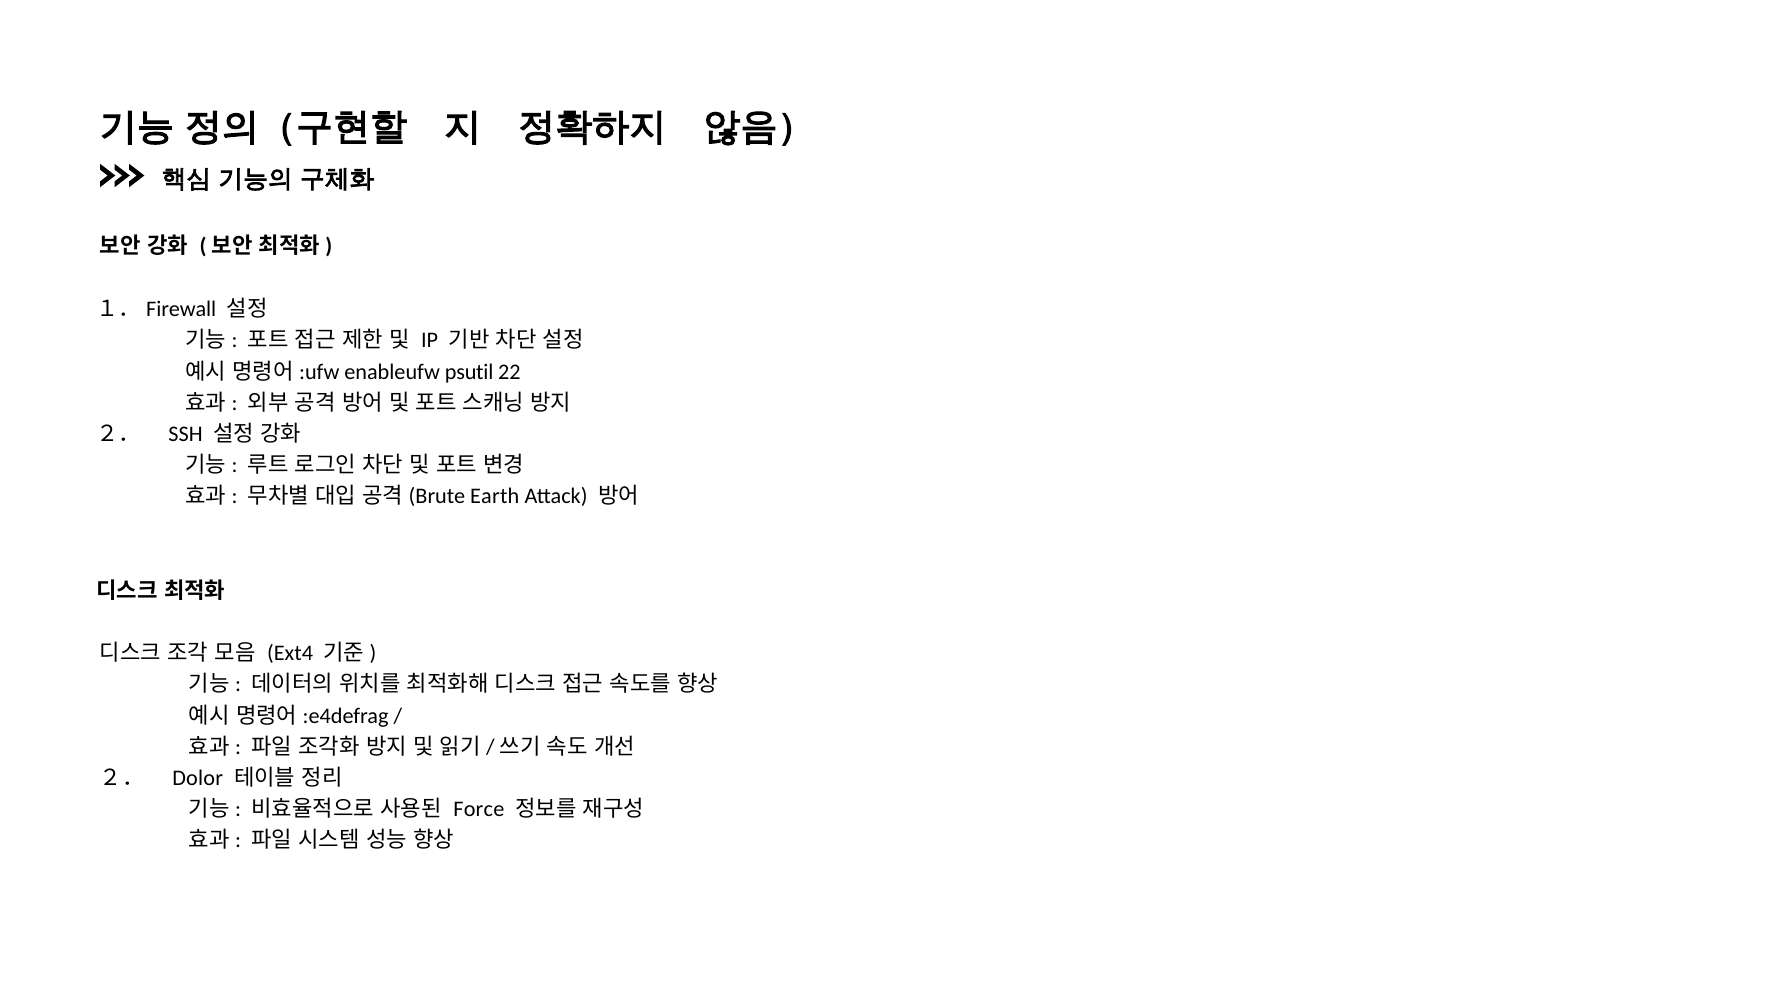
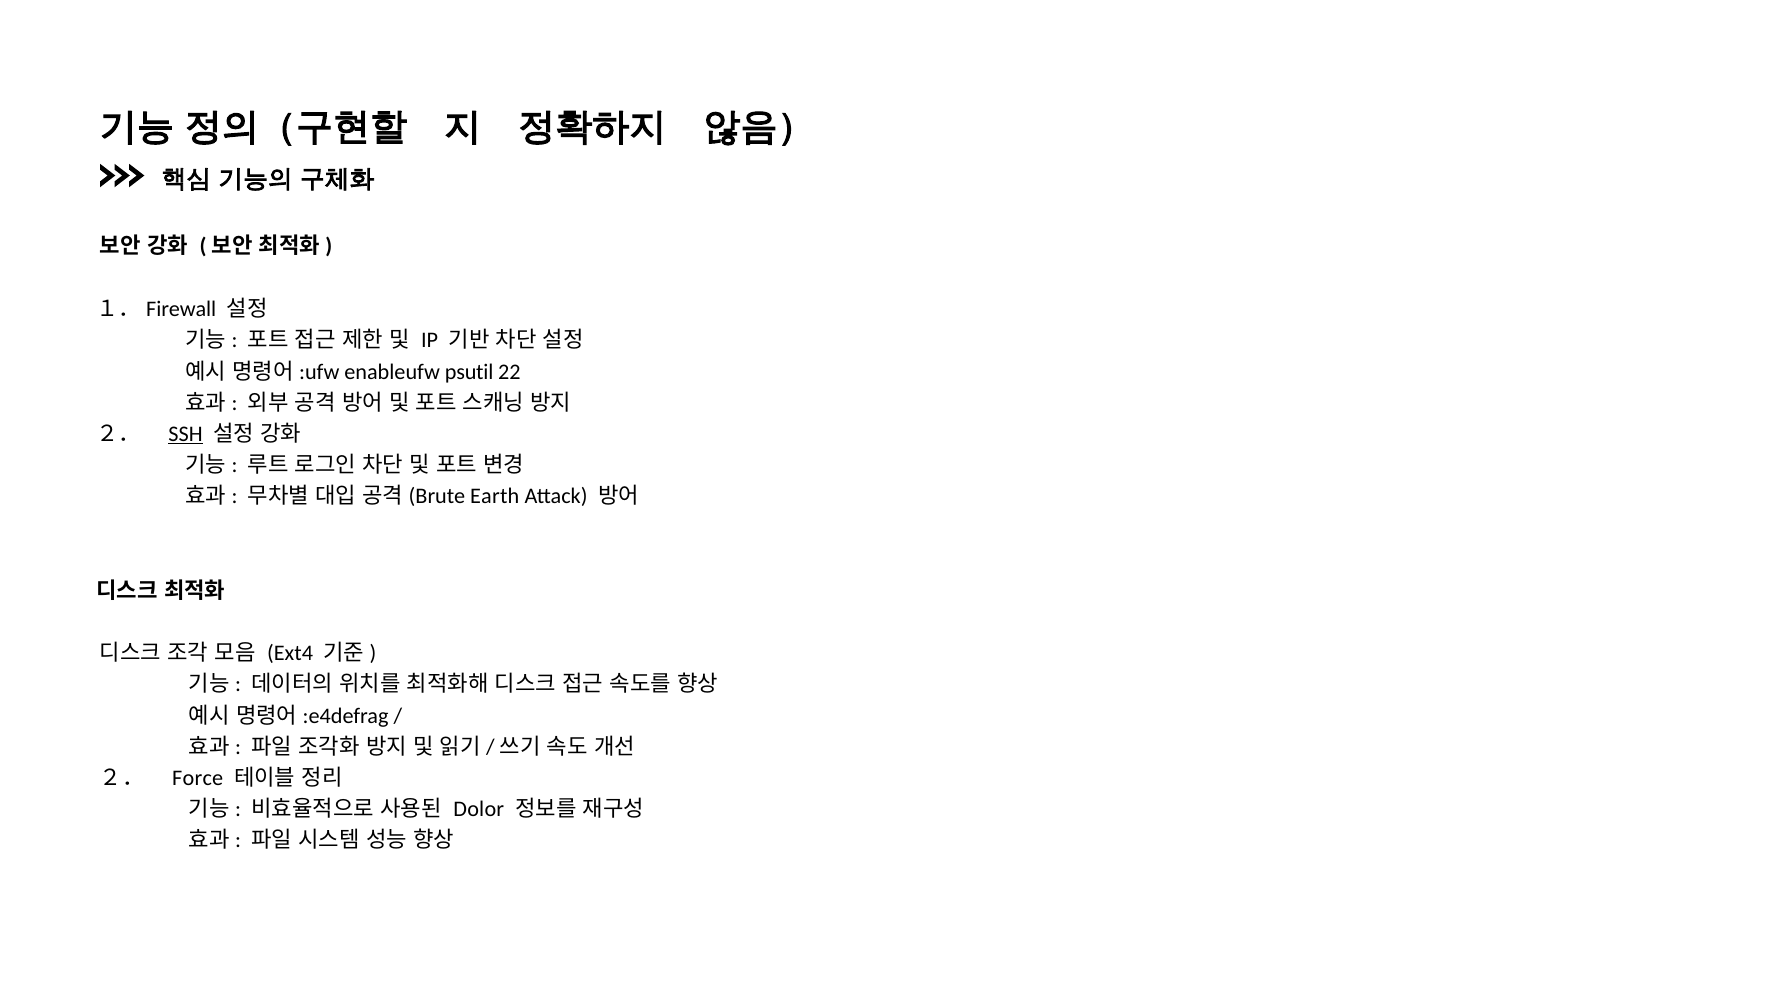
SSH underline: none -> present
Dolor: Dolor -> Force
Force: Force -> Dolor
